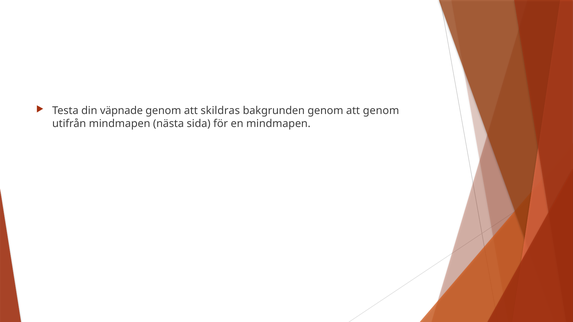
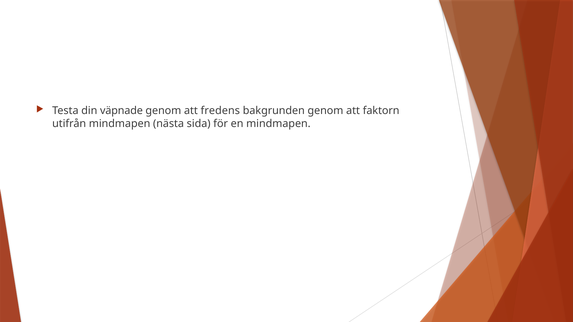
skildras: skildras -> fredens
att genom: genom -> faktorn
